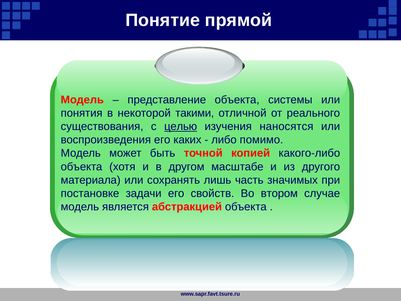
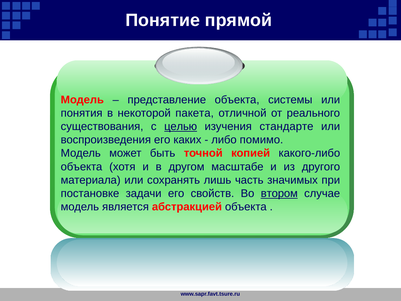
такими: такими -> пакета
наносятся: наносятся -> стандарте
втором underline: none -> present
